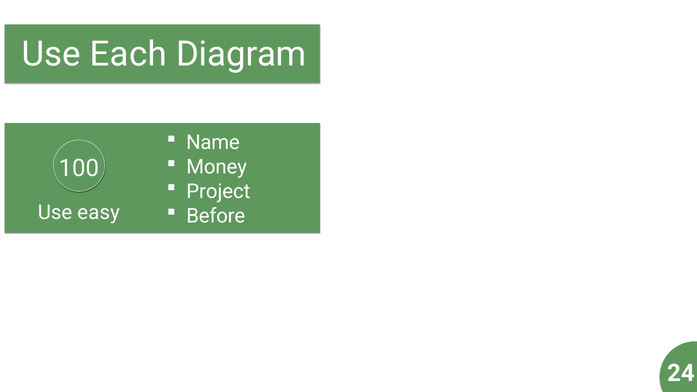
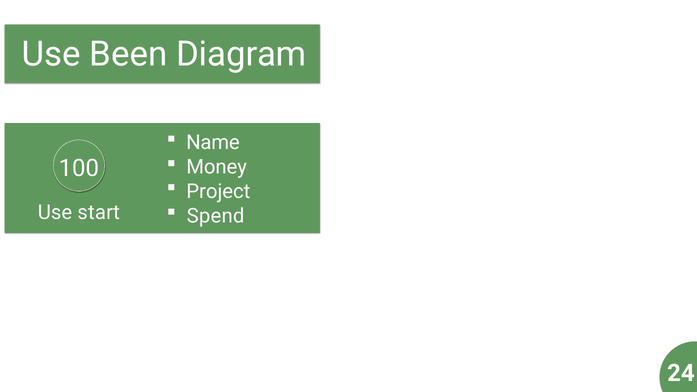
Each: Each -> Been
easy: easy -> start
Before: Before -> Spend
